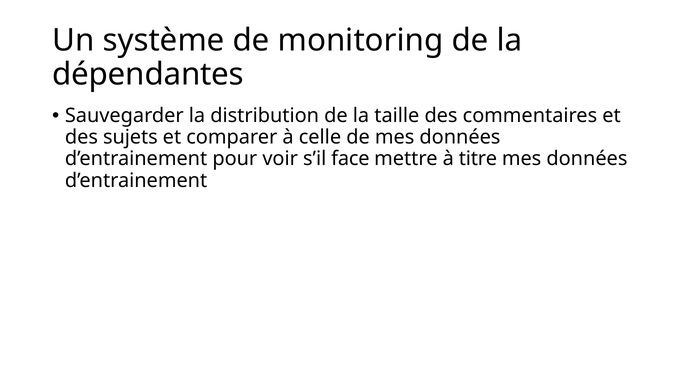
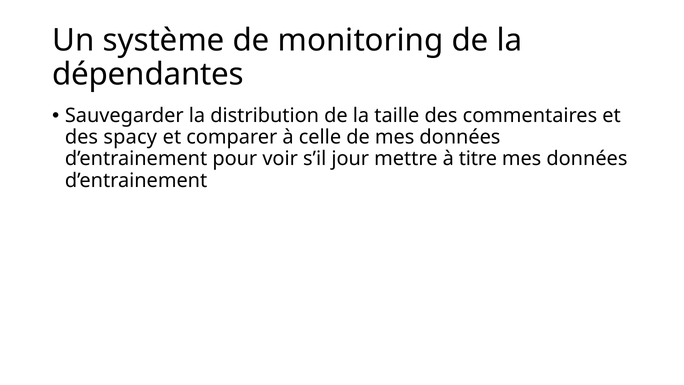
sujets: sujets -> spacy
face: face -> jour
